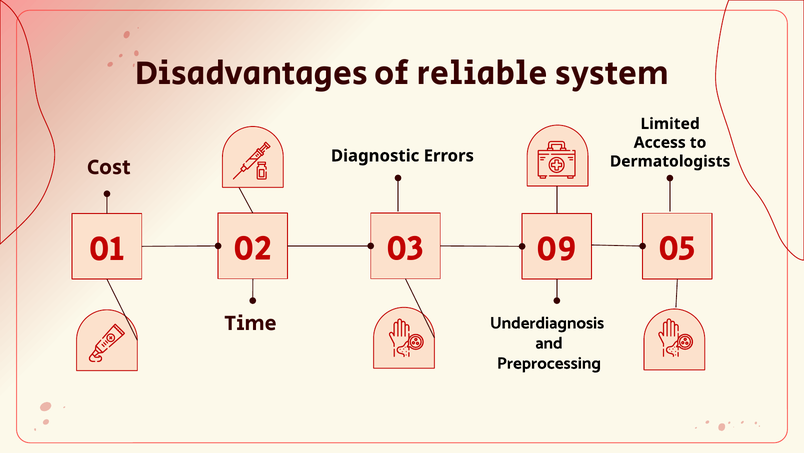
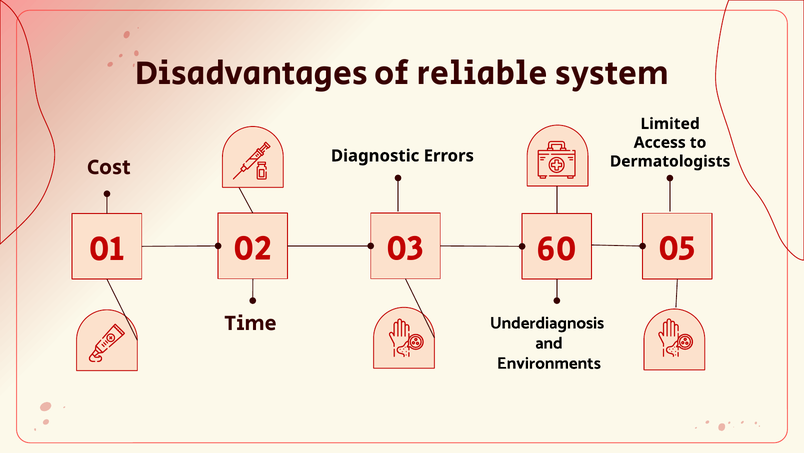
09: 09 -> 60
Preprocessing: Preprocessing -> Environments
